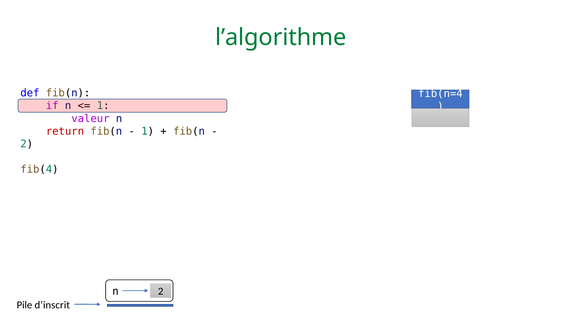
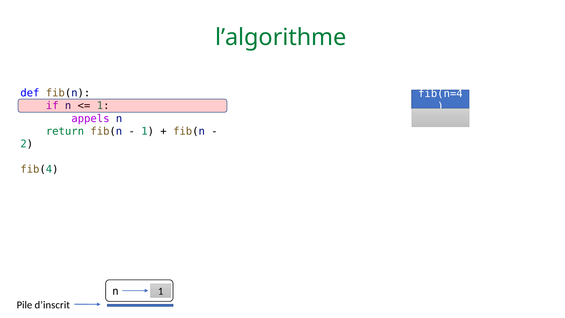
valeur: valeur -> appels
return colour: red -> green
n 2: 2 -> 1
